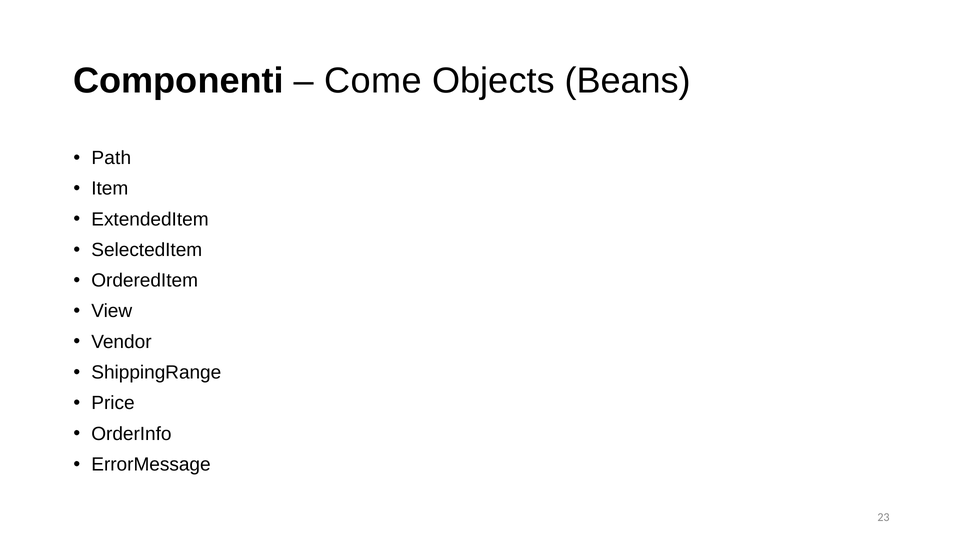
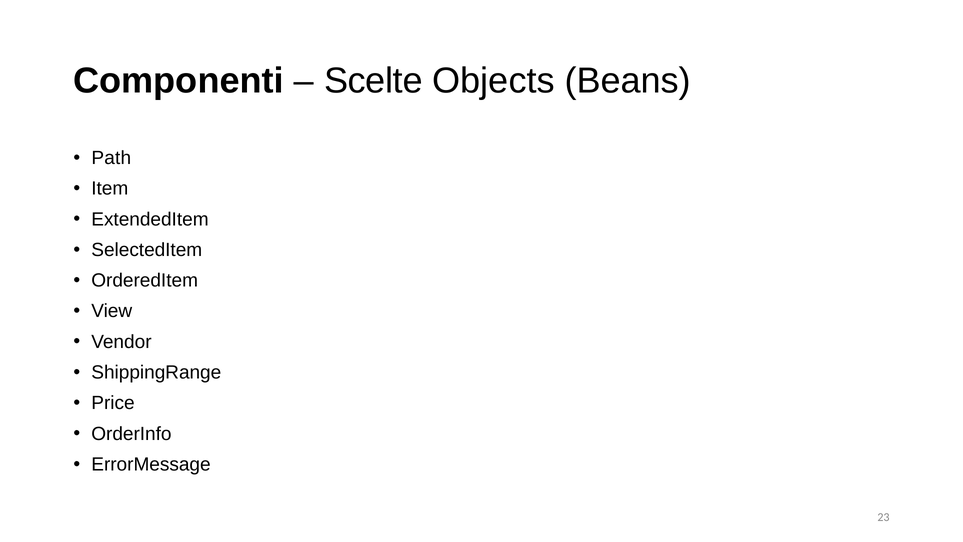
Come: Come -> Scelte
